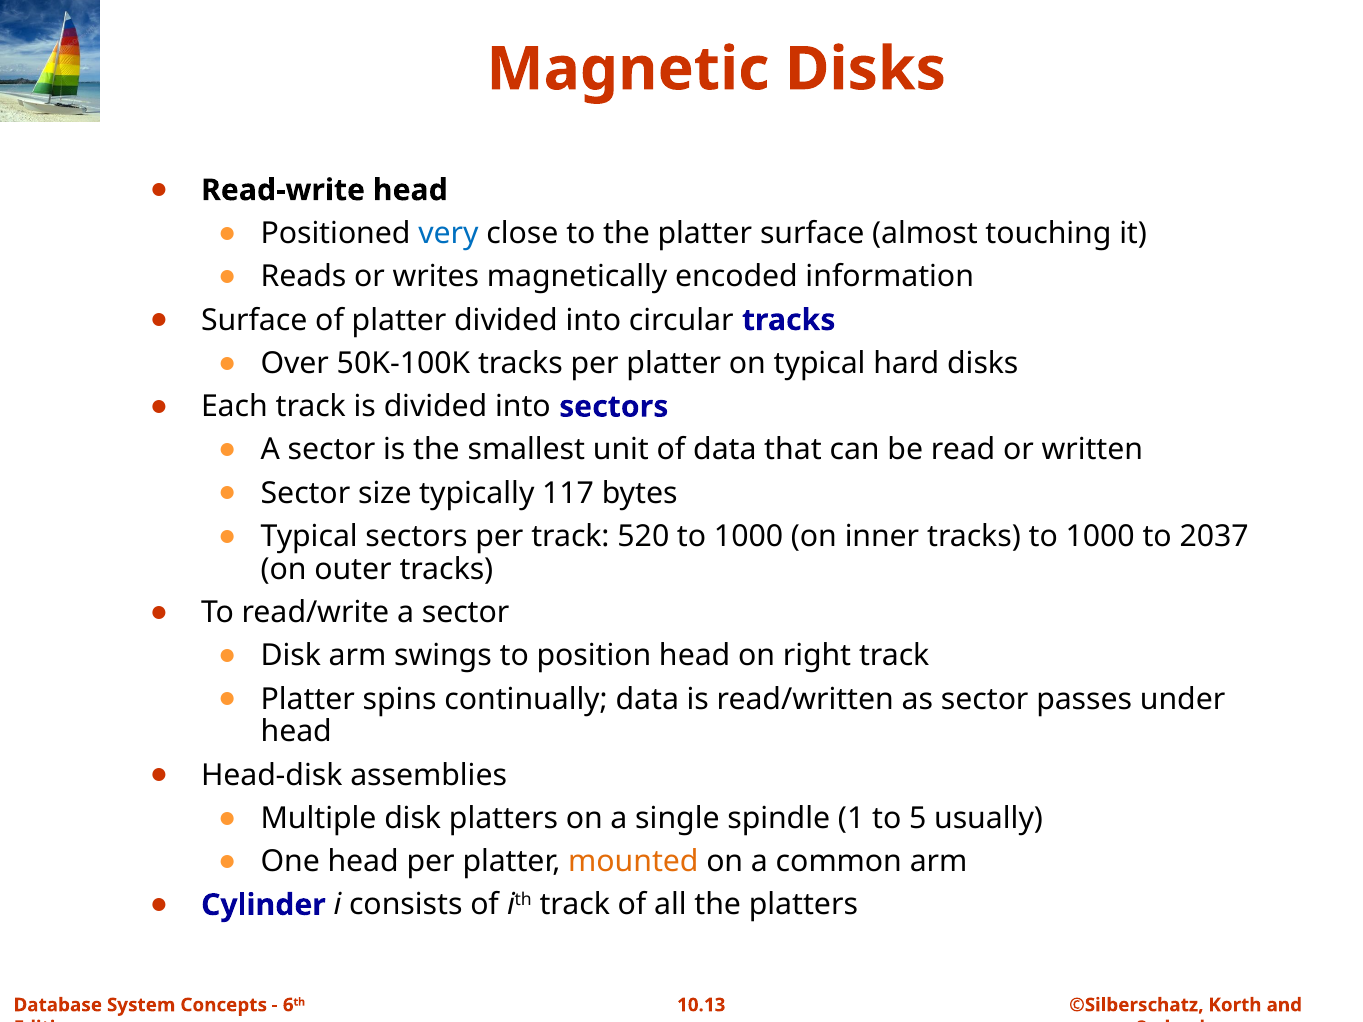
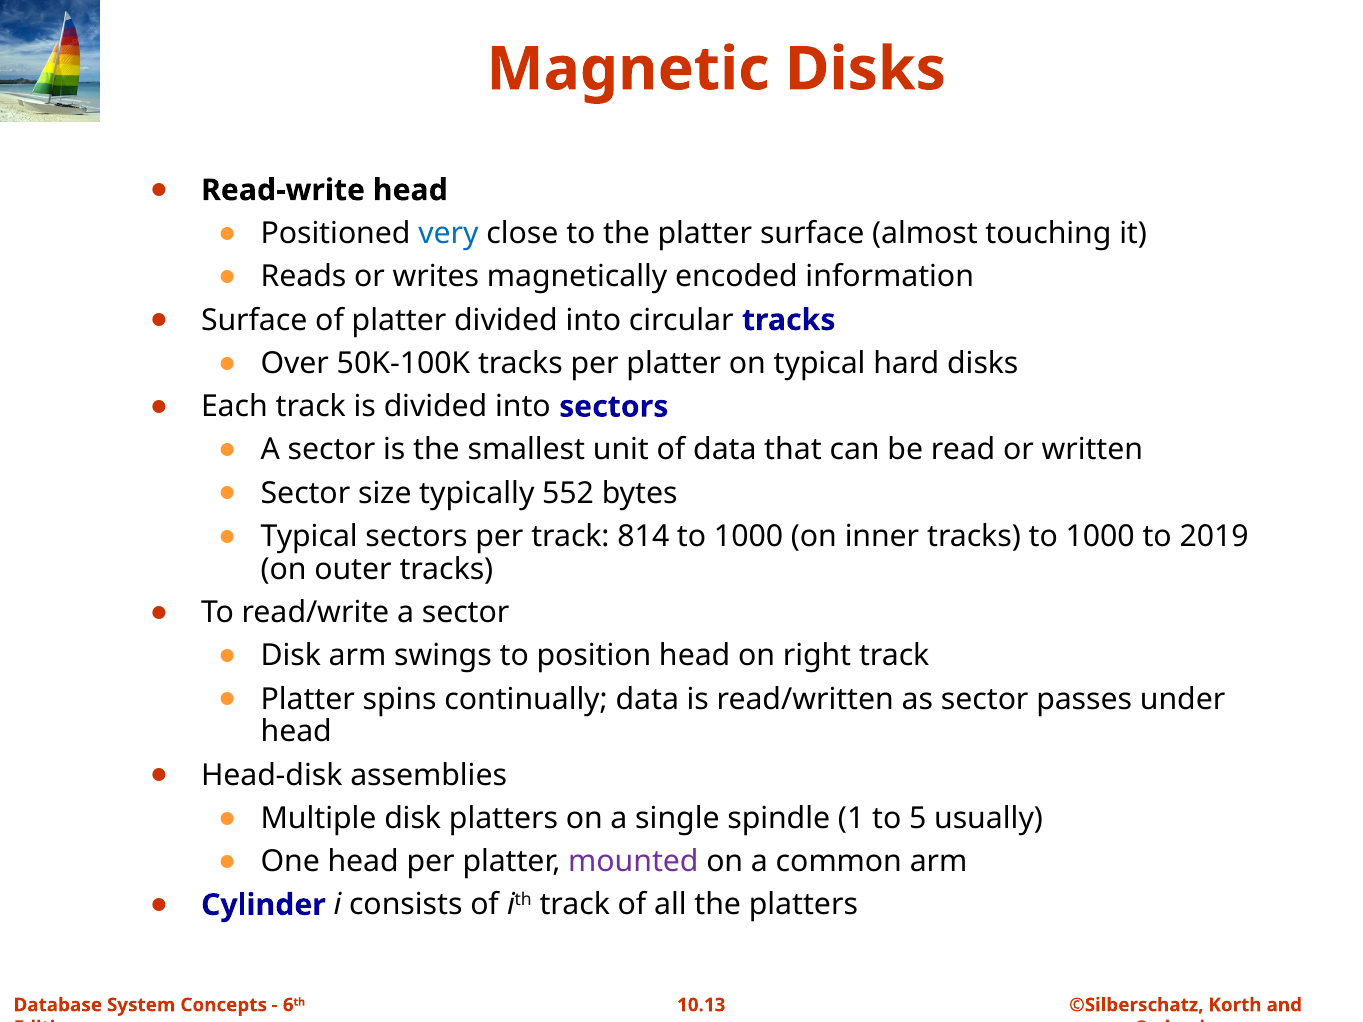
117: 117 -> 552
520: 520 -> 814
2037: 2037 -> 2019
mounted colour: orange -> purple
